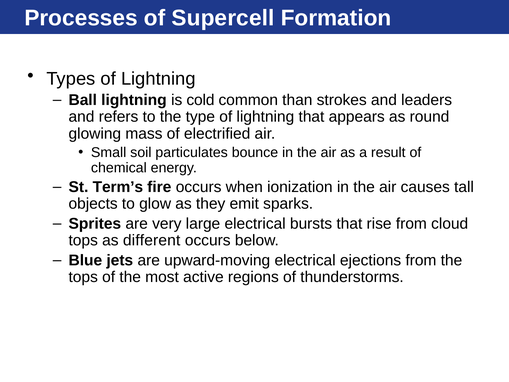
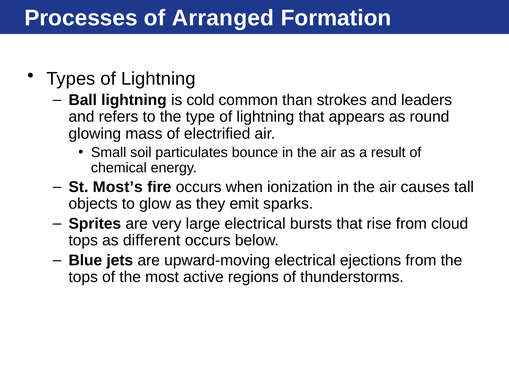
Supercell: Supercell -> Arranged
Term’s: Term’s -> Most’s
